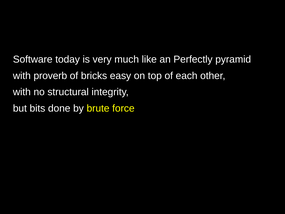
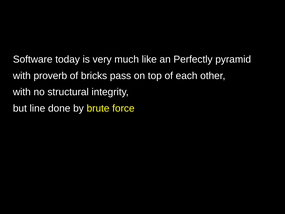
easy: easy -> pass
bits: bits -> line
